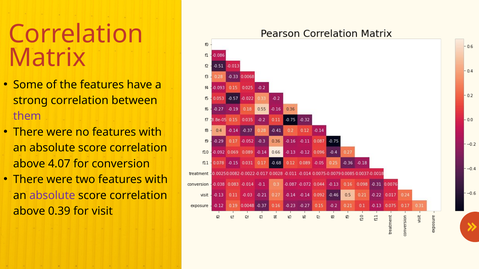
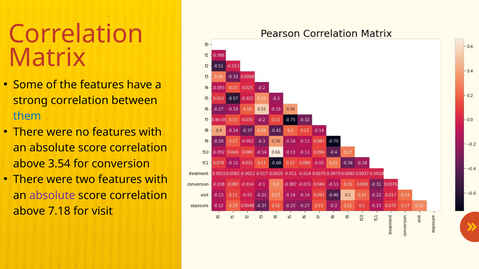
them colour: purple -> blue
4.07: 4.07 -> 3.54
0.39: 0.39 -> 7.18
